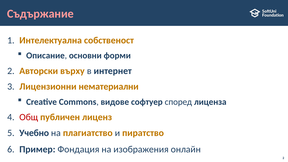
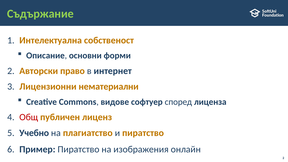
Съдържание colour: pink -> light green
върху: върху -> право
Фондация at (78, 149): Фондация -> Пиратство
